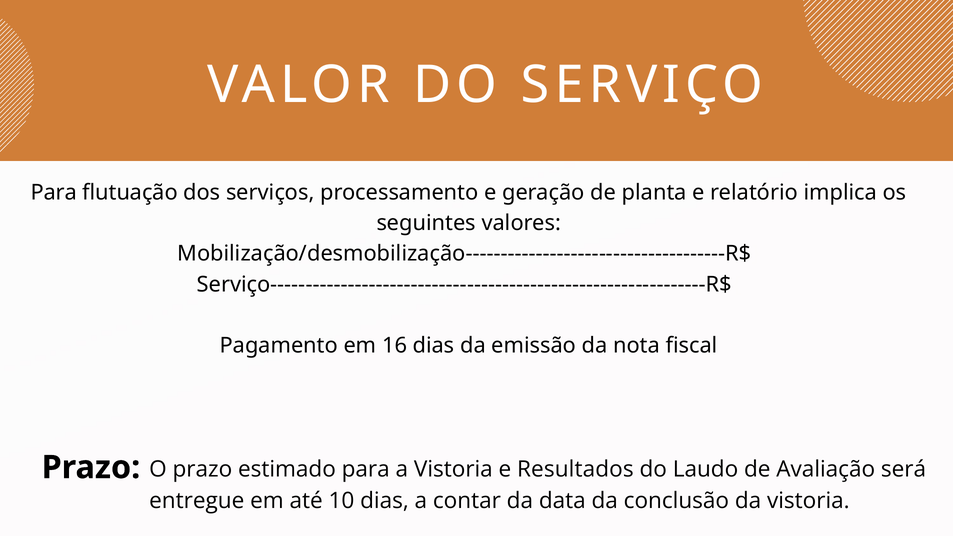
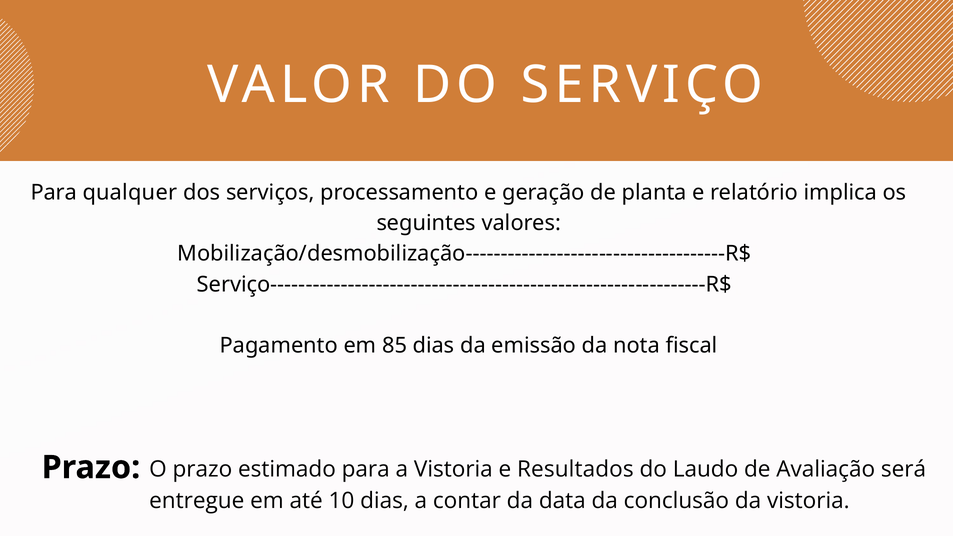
flutuação: flutuação -> qualquer
16: 16 -> 85
